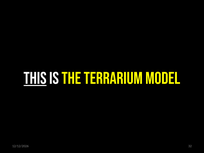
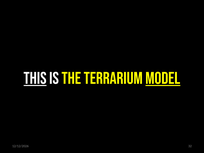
MODEL underline: none -> present
